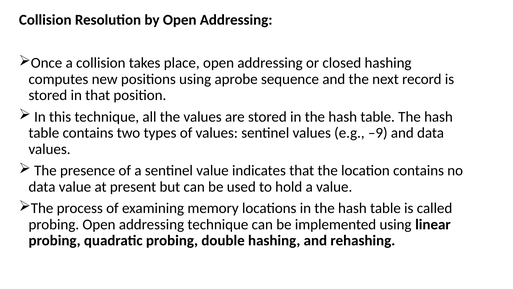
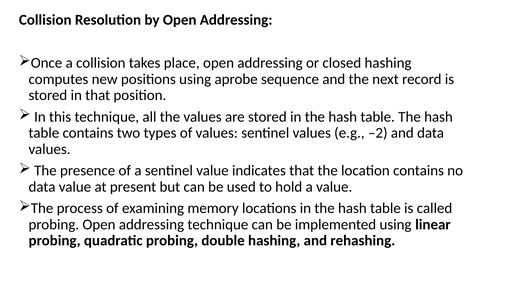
–9: –9 -> –2
